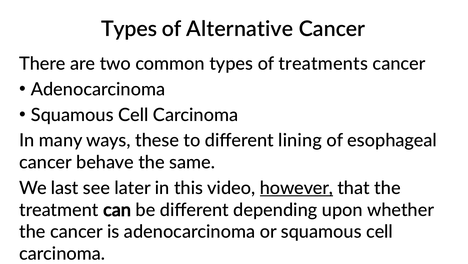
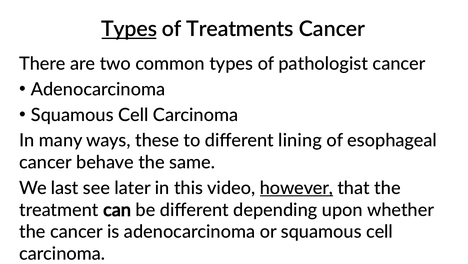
Types at (129, 29) underline: none -> present
Alternative: Alternative -> Treatments
treatments: treatments -> pathologist
